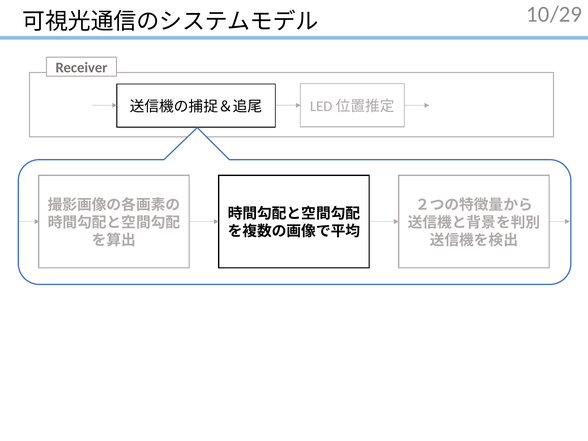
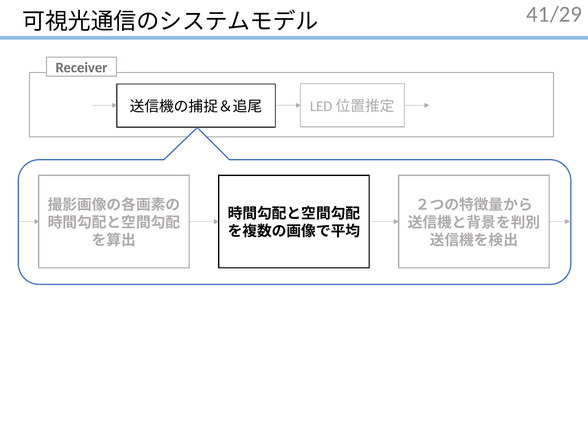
10: 10 -> 41
